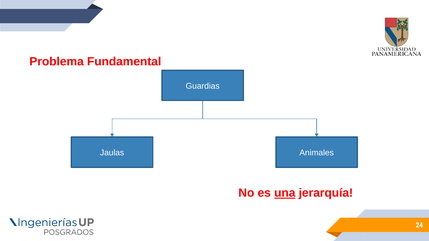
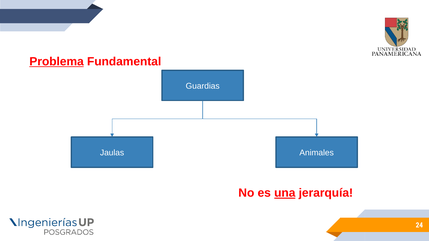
Problema underline: none -> present
